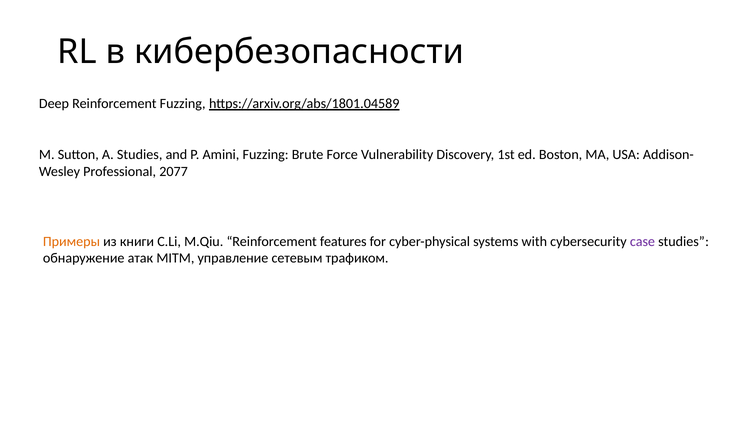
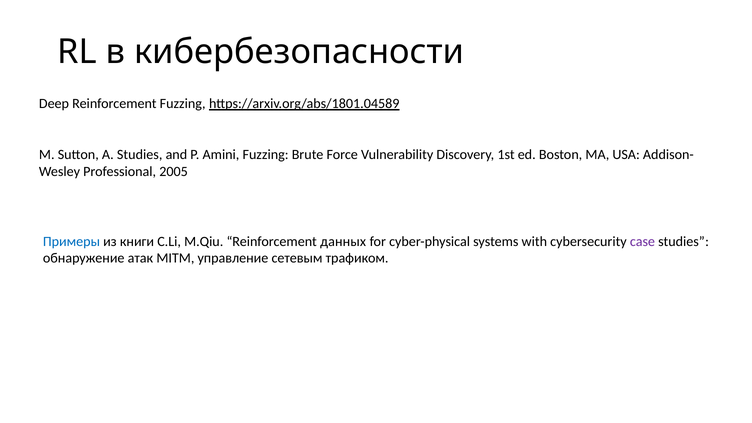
2077: 2077 -> 2005
Примеры colour: orange -> blue
features: features -> данных
